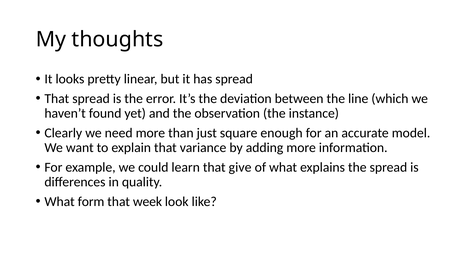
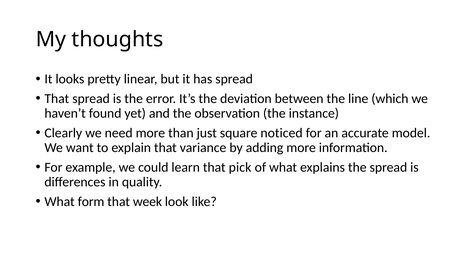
enough: enough -> noticed
give: give -> pick
